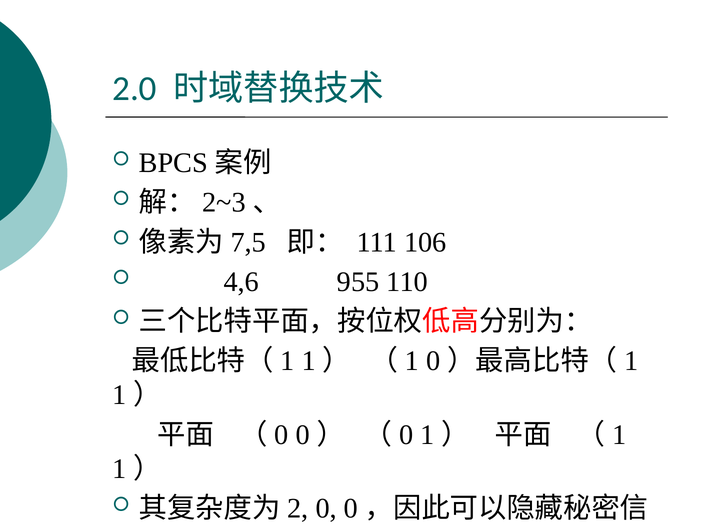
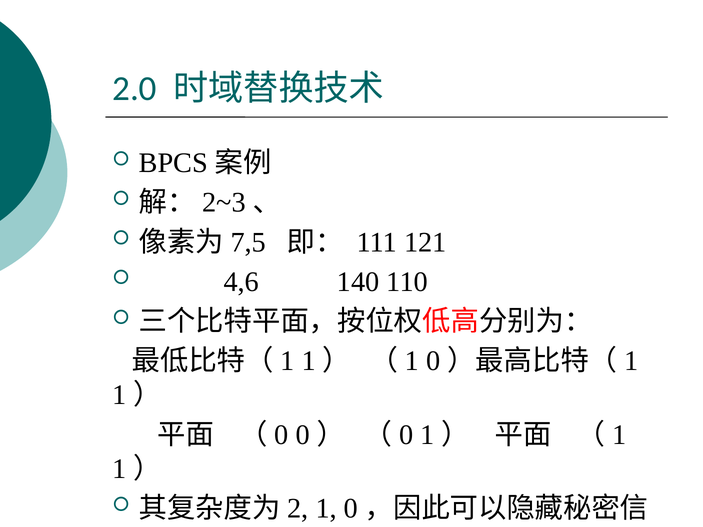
106: 106 -> 121
955: 955 -> 140
0 at (326, 509): 0 -> 1
